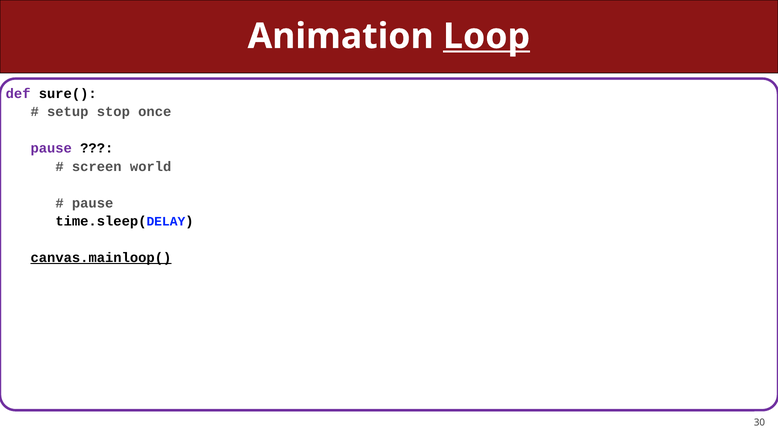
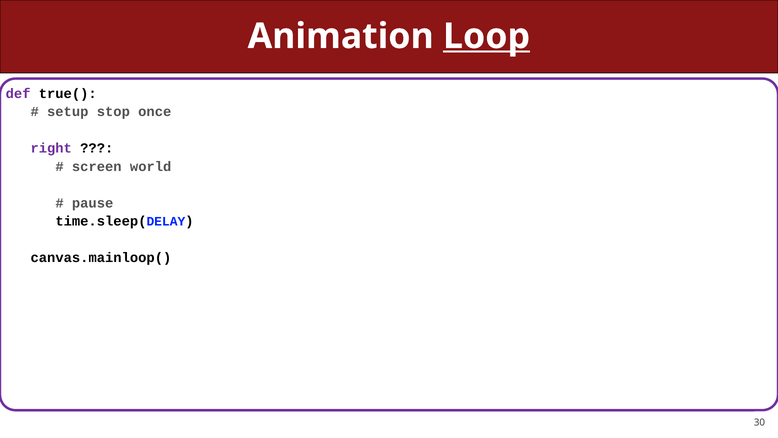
sure(: sure( -> true(
pause at (51, 148): pause -> right
canvas.mainloop( underline: present -> none
